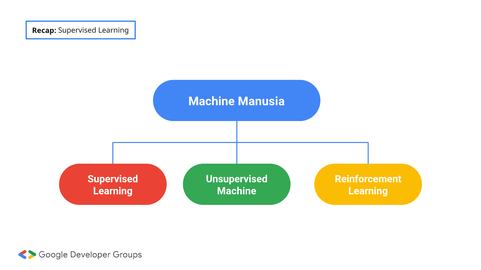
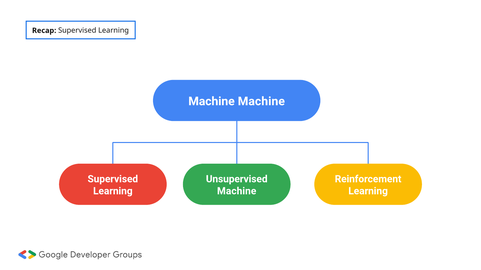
Machine Manusia: Manusia -> Machine
